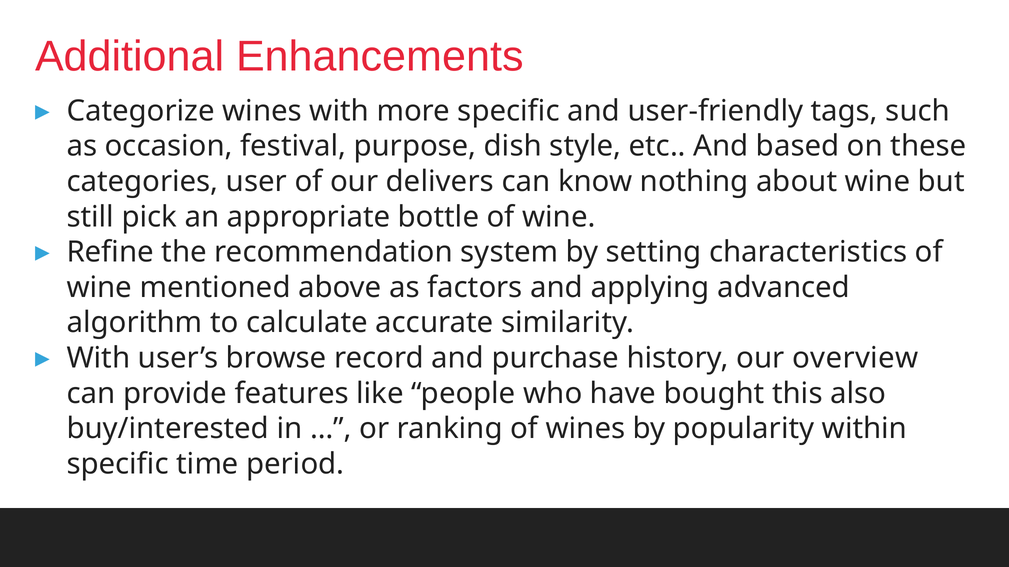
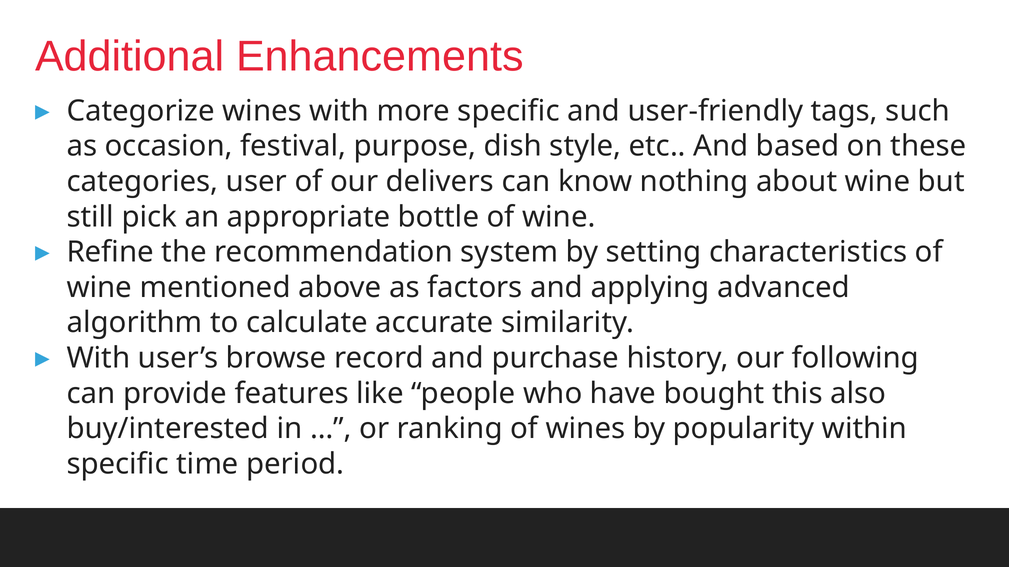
overview: overview -> following
